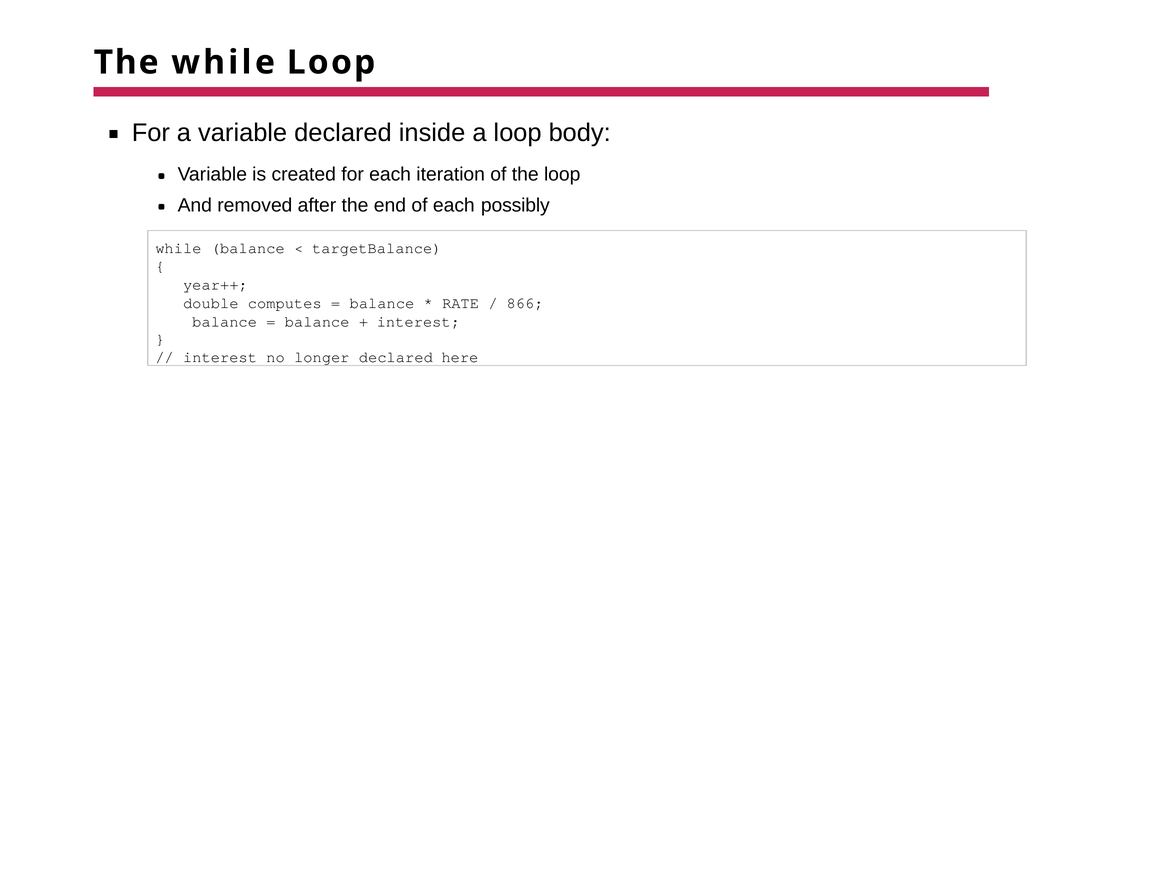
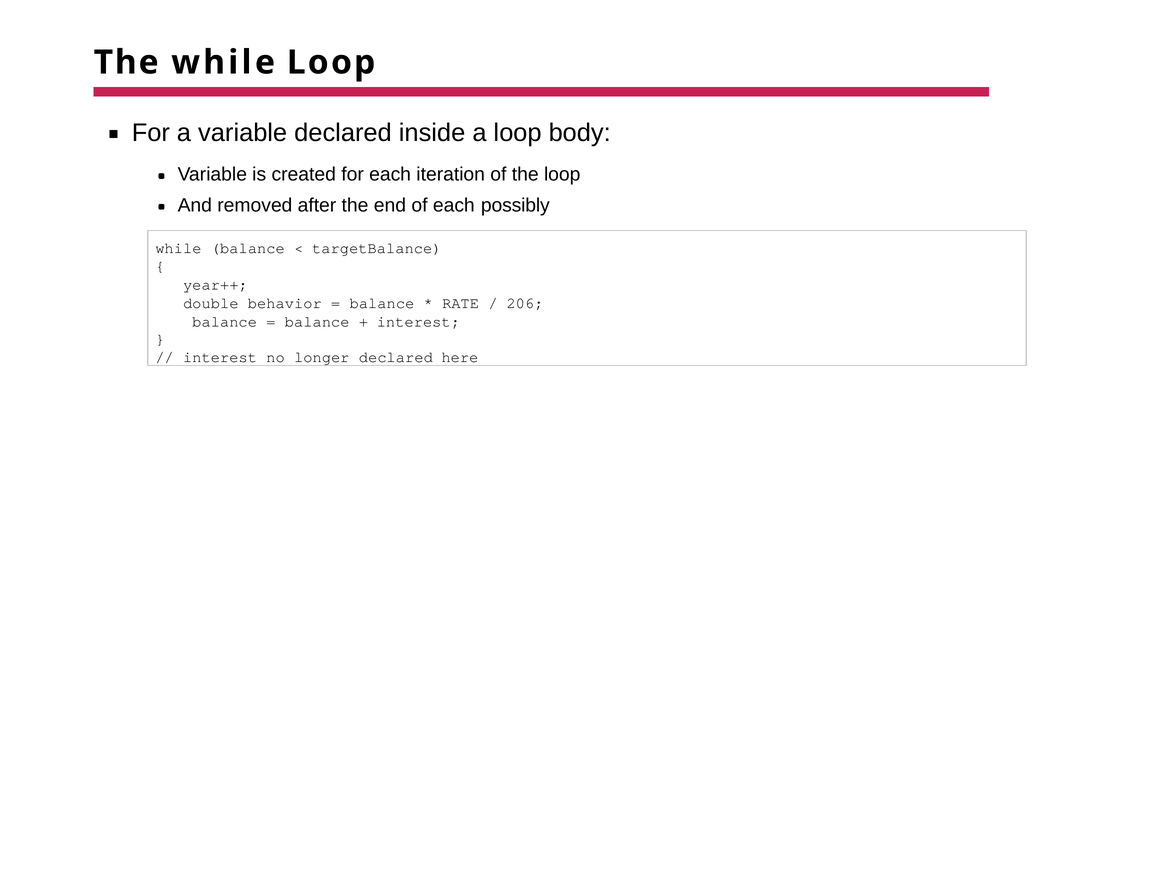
computes: computes -> behavior
866: 866 -> 206
